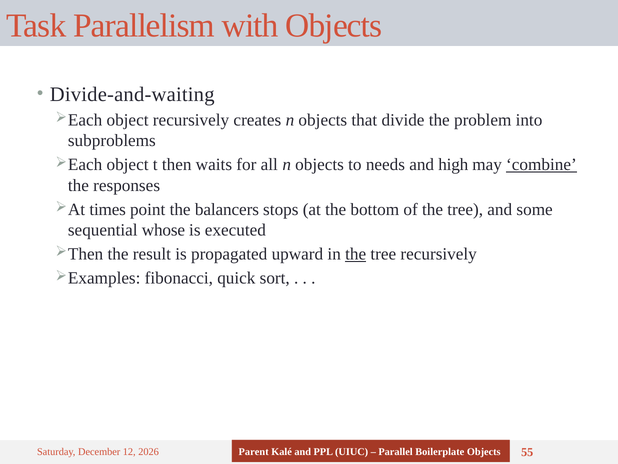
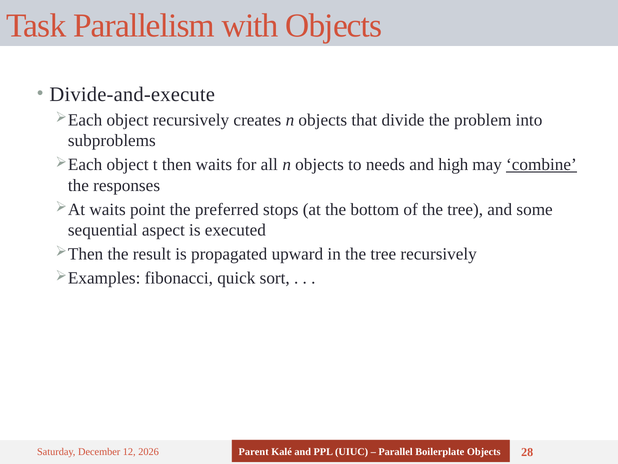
Divide-and-waiting: Divide-and-waiting -> Divide-and-execute
times at (108, 209): times -> waits
balancers: balancers -> preferred
whose: whose -> aspect
the at (356, 254) underline: present -> none
55: 55 -> 28
